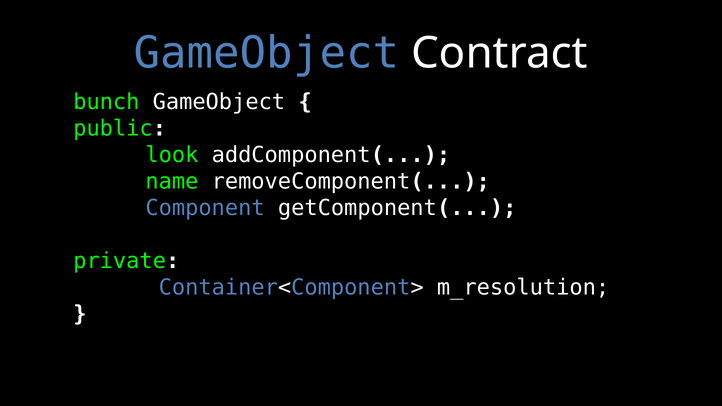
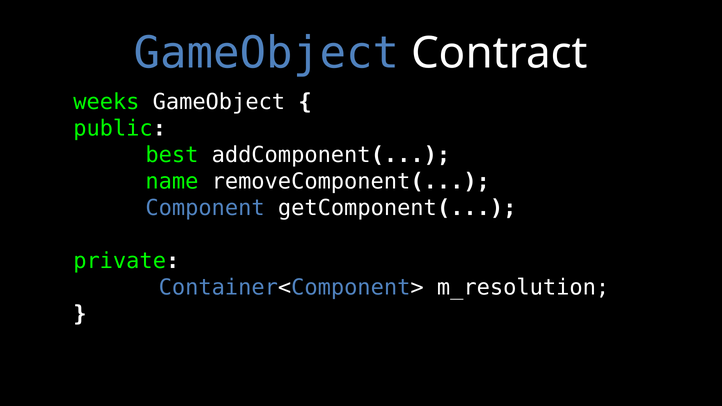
bunch: bunch -> weeks
look: look -> best
